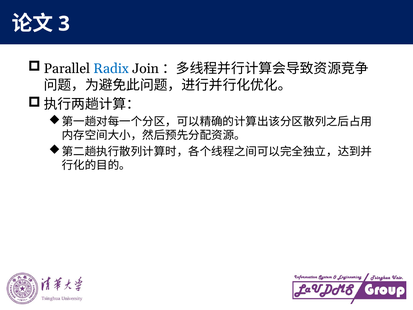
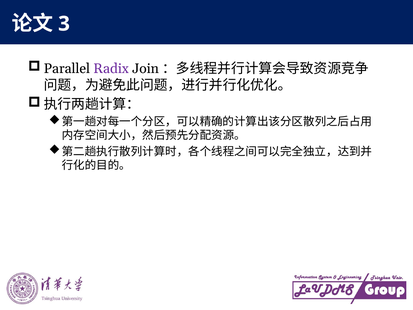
Radix colour: blue -> purple
